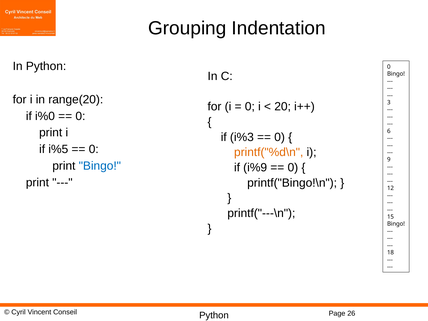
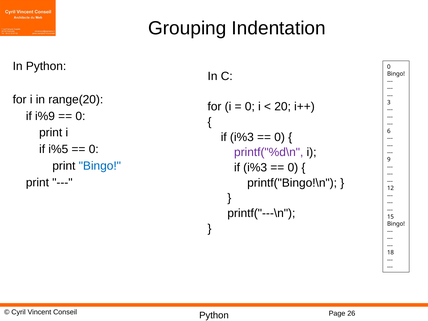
i%0: i%0 -> i%9
printf("%d\n colour: orange -> purple
i%9 at (255, 168): i%9 -> i%3
